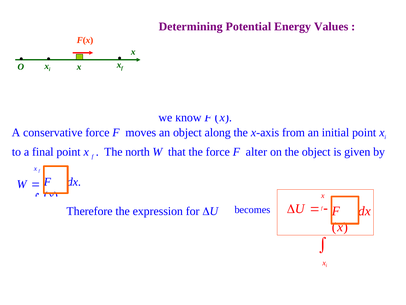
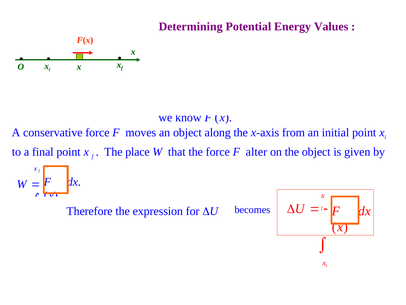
north: north -> place
